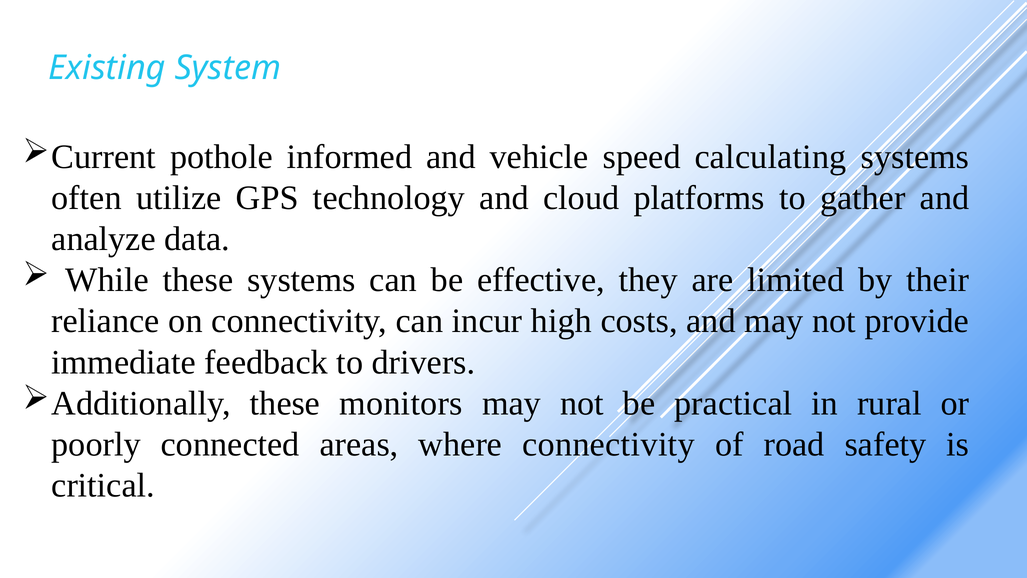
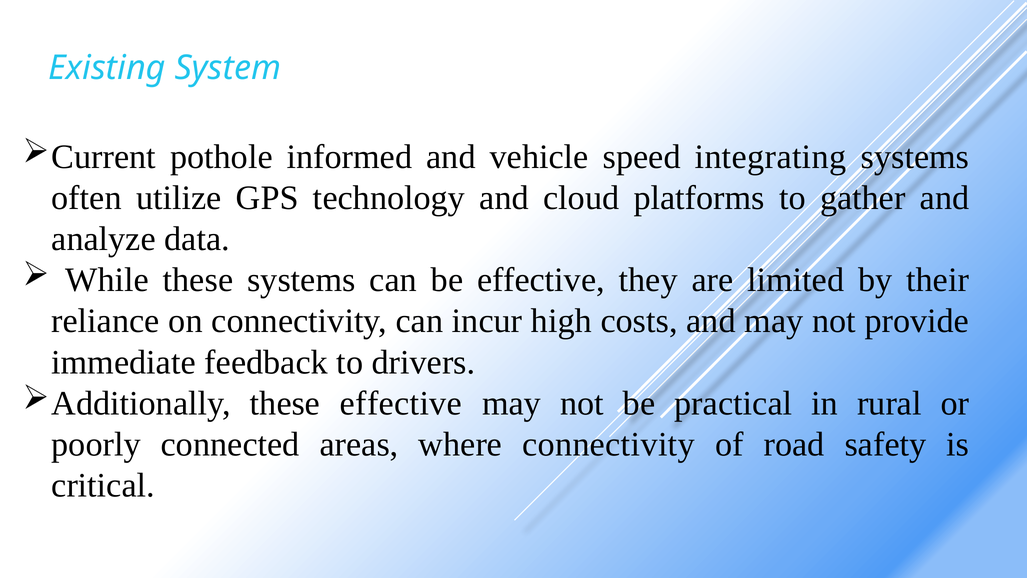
calculating: calculating -> integrating
these monitors: monitors -> effective
